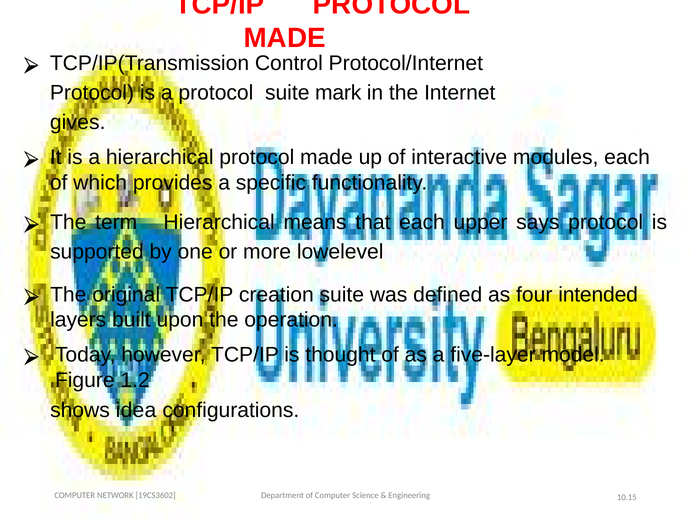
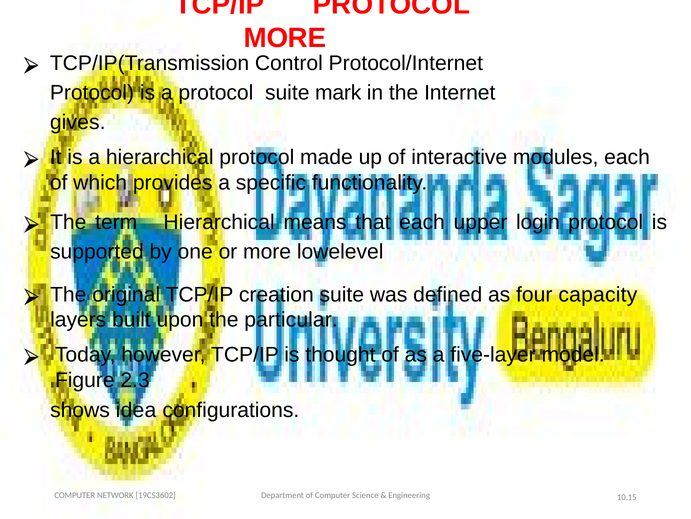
MADE at (285, 38): MADE -> MORE
says: says -> login
intended: intended -> capacity
operation: operation -> particular
1.2: 1.2 -> 2.3
